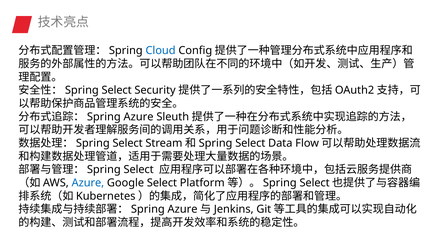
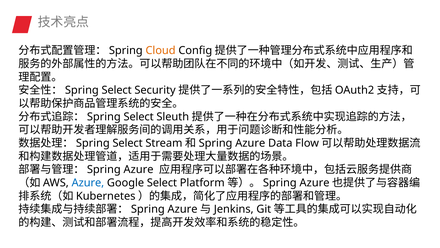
Cloud colour: blue -> orange
Azure at (139, 117): Azure -> Select
Select at (250, 143): Select -> Azure
Select at (139, 169): Select -> Azure
Select at (315, 183): Select -> Azure
